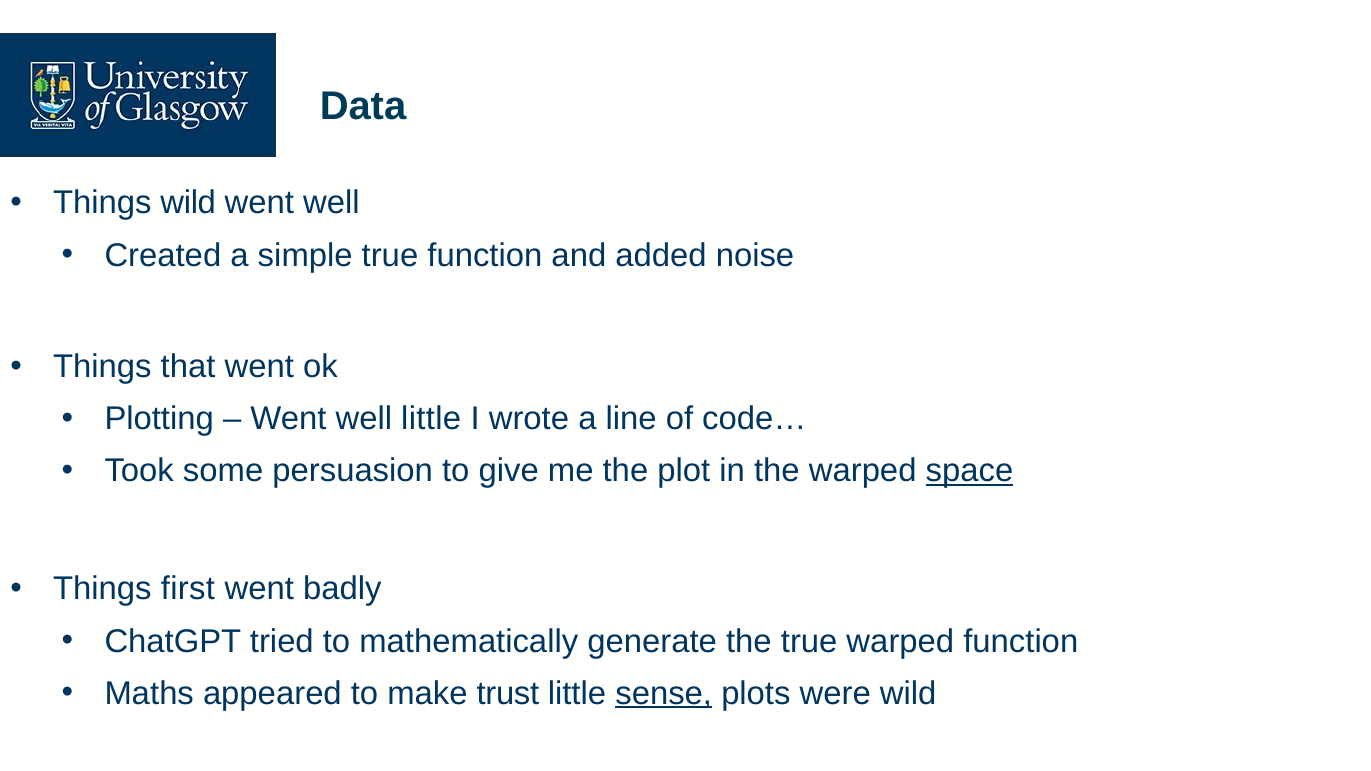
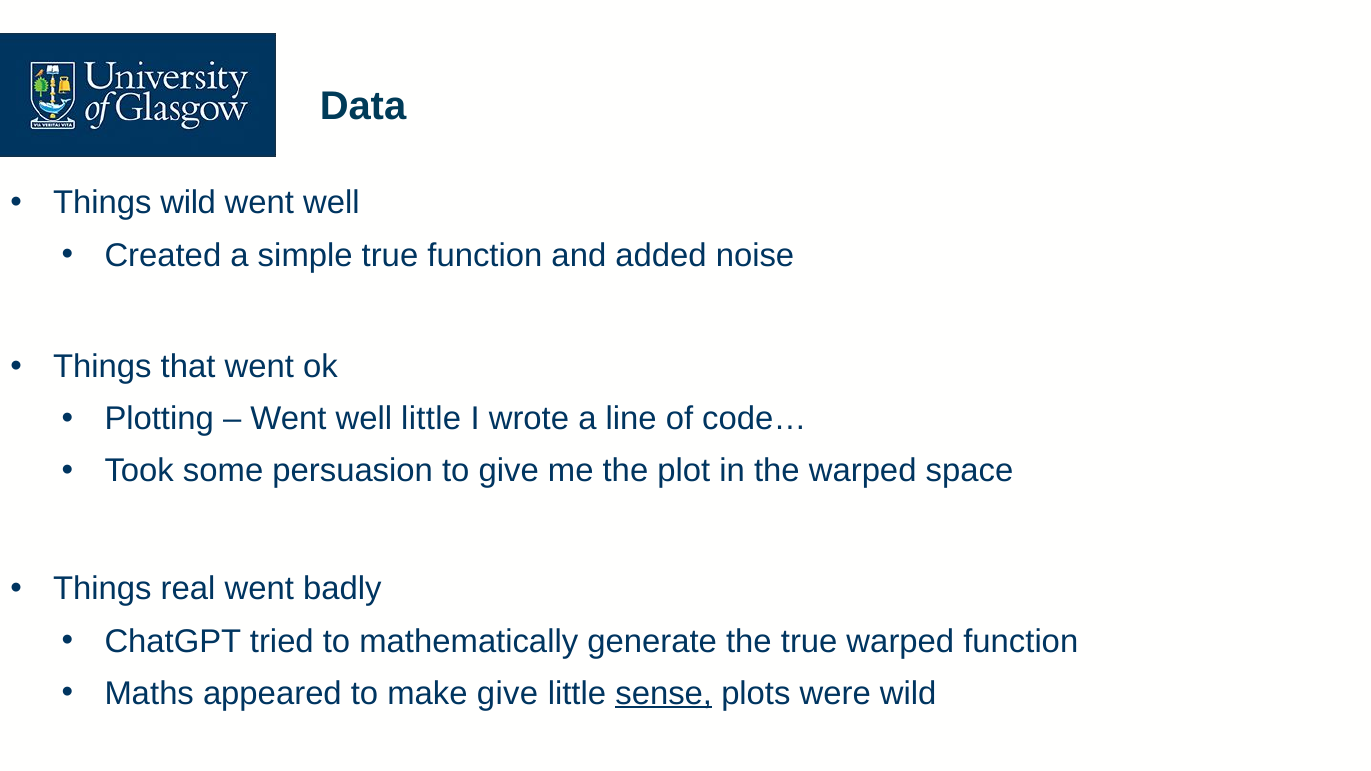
space underline: present -> none
first: first -> real
make trust: trust -> give
